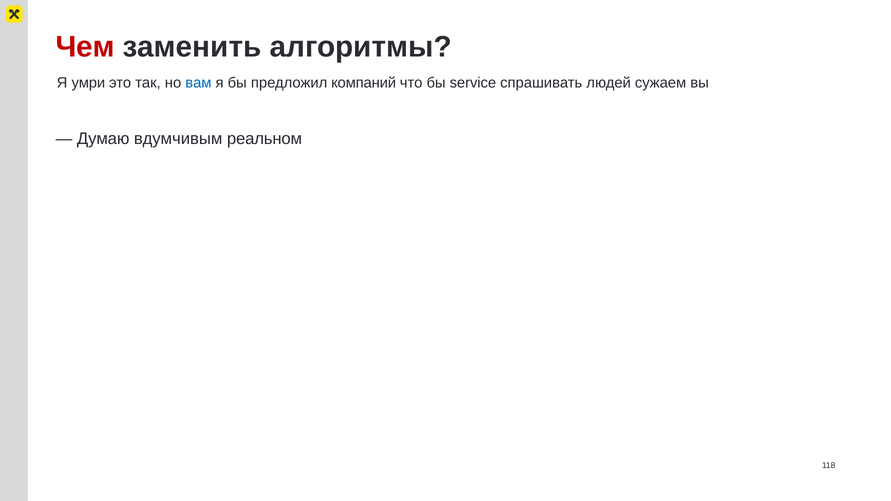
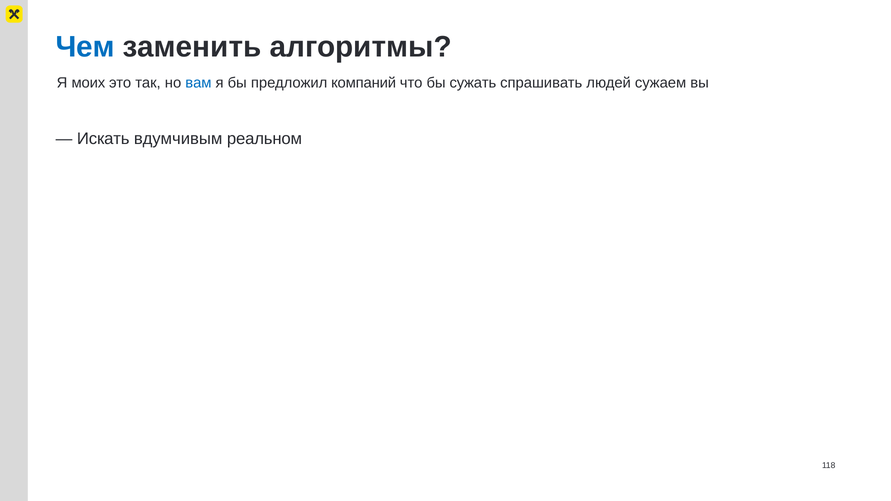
Чем colour: red -> blue
умри: умри -> моих
service: service -> сужать
Думаю: Думаю -> Искать
